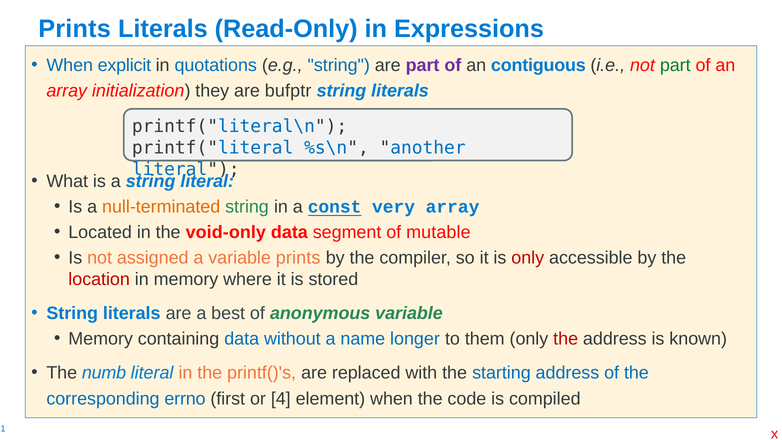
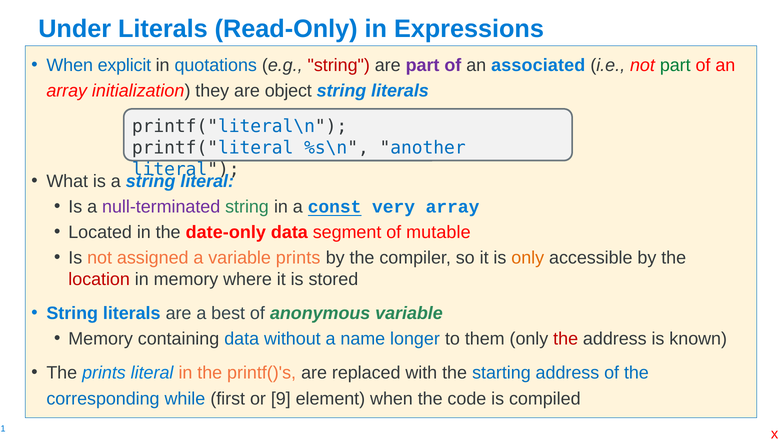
Prints at (75, 29): Prints -> Under
string at (339, 65) colour: blue -> red
contiguous: contiguous -> associated
bufptr: bufptr -> object
null-terminated colour: orange -> purple
void-only: void-only -> date-only
only at (528, 258) colour: red -> orange
The numb: numb -> prints
errno: errno -> while
4: 4 -> 9
